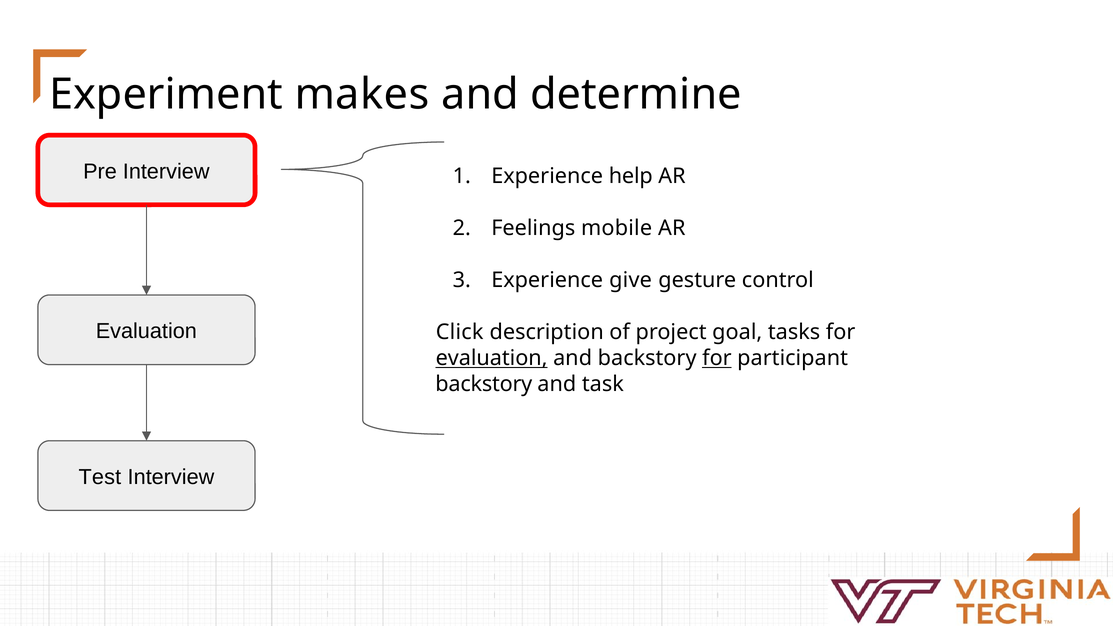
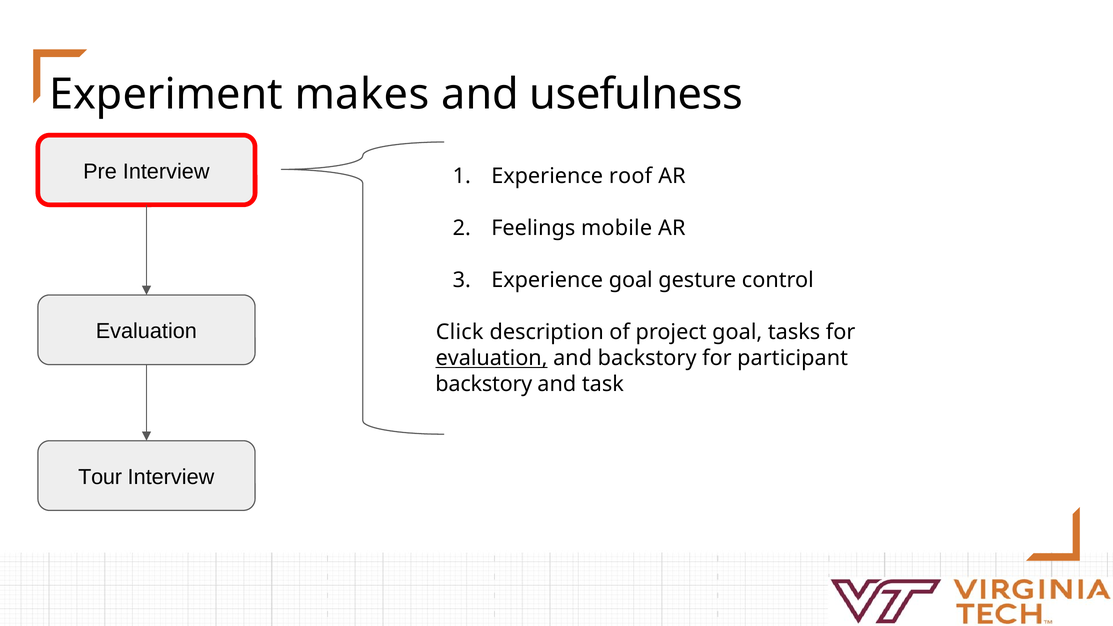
determine: determine -> usefulness
help: help -> roof
Experience give: give -> goal
for at (717, 358) underline: present -> none
Test: Test -> Tour
